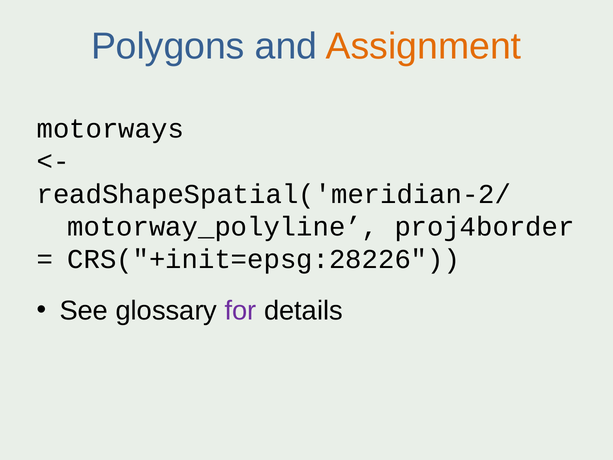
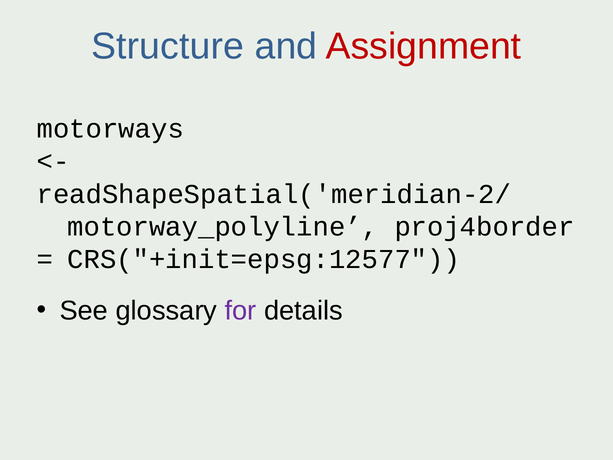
Polygons: Polygons -> Structure
Assignment colour: orange -> red
CRS("+init=epsg:28226: CRS("+init=epsg:28226 -> CRS("+init=epsg:12577
